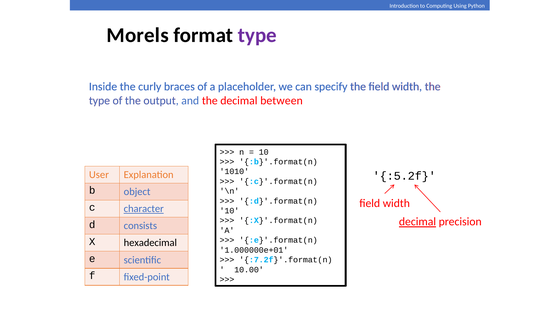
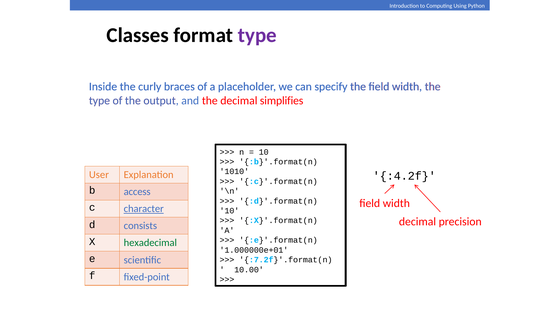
Morels: Morels -> Classes
between: between -> simplifies
:5.2f: :5.2f -> :4.2f
object: object -> access
decimal at (417, 221) underline: present -> none
hexadecimal colour: black -> green
